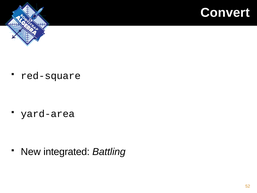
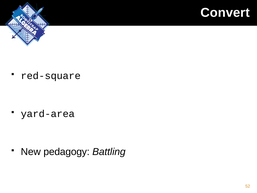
integrated: integrated -> pedagogy
